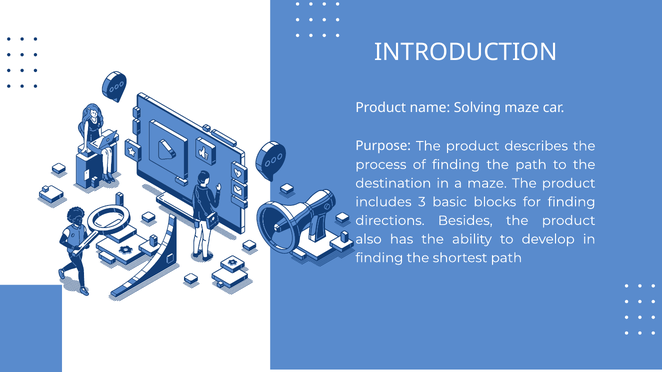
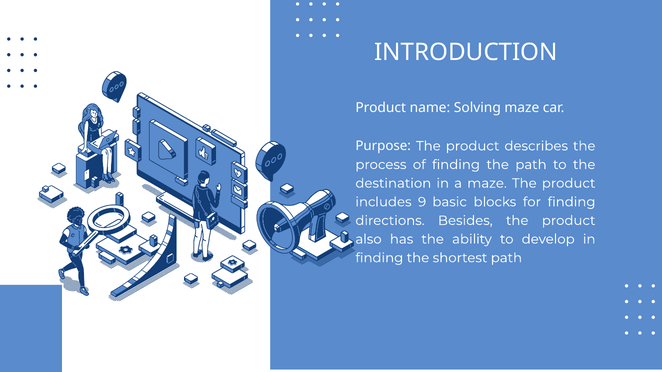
3: 3 -> 9
